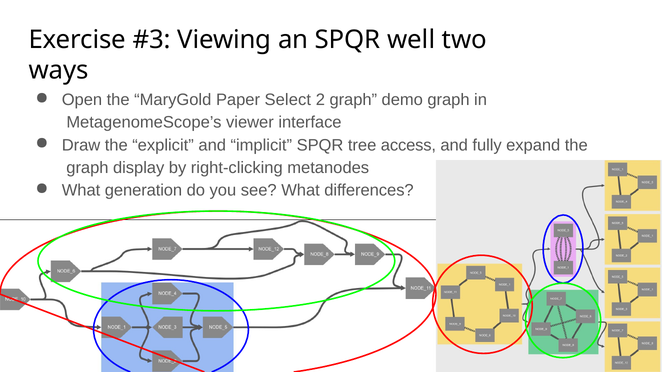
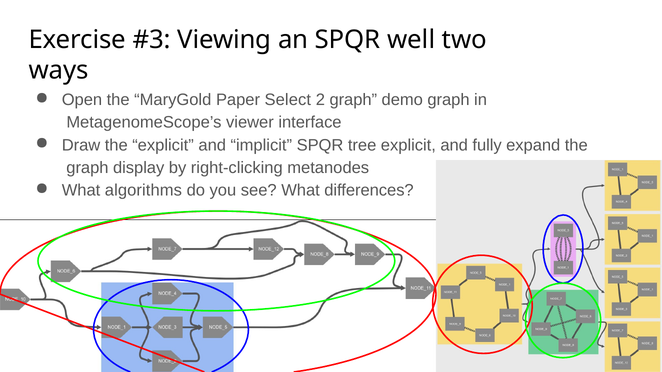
tree access: access -> explicit
generation: generation -> algorithms
